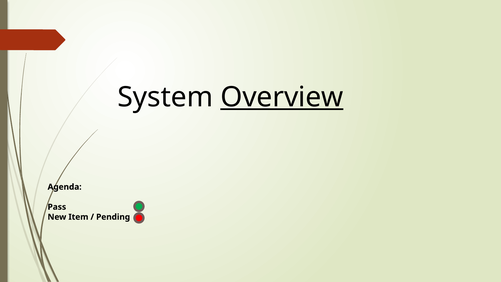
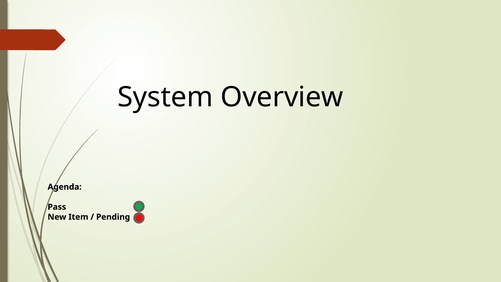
Overview underline: present -> none
